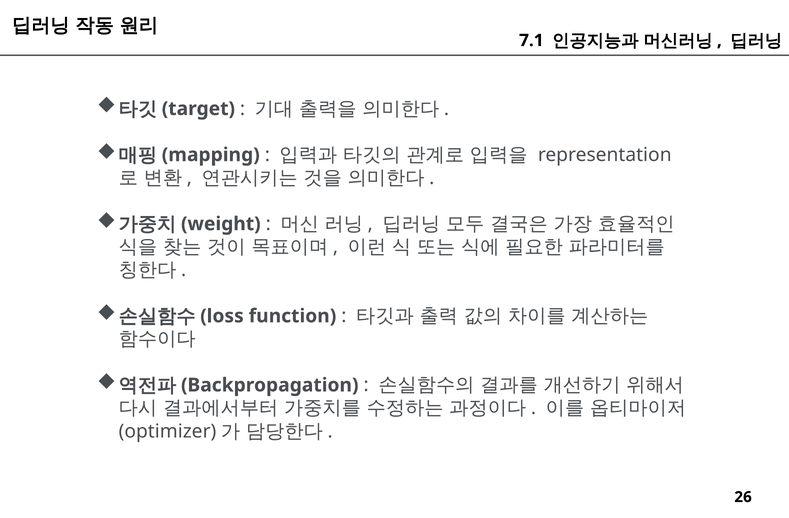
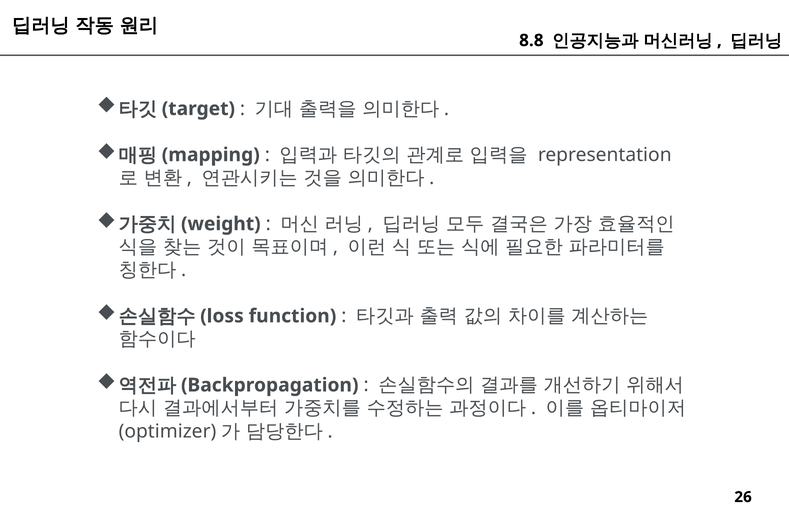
7.1: 7.1 -> 8.8
